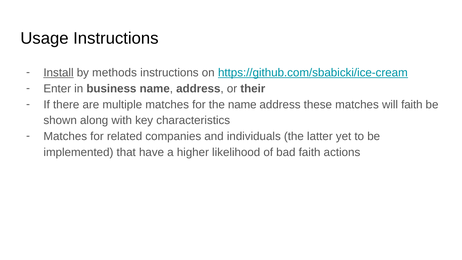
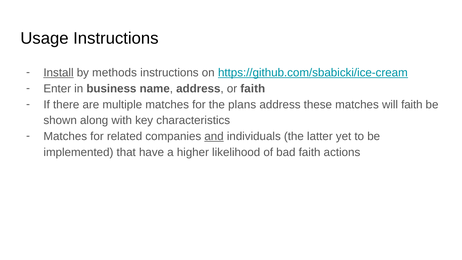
or their: their -> faith
the name: name -> plans
and underline: none -> present
